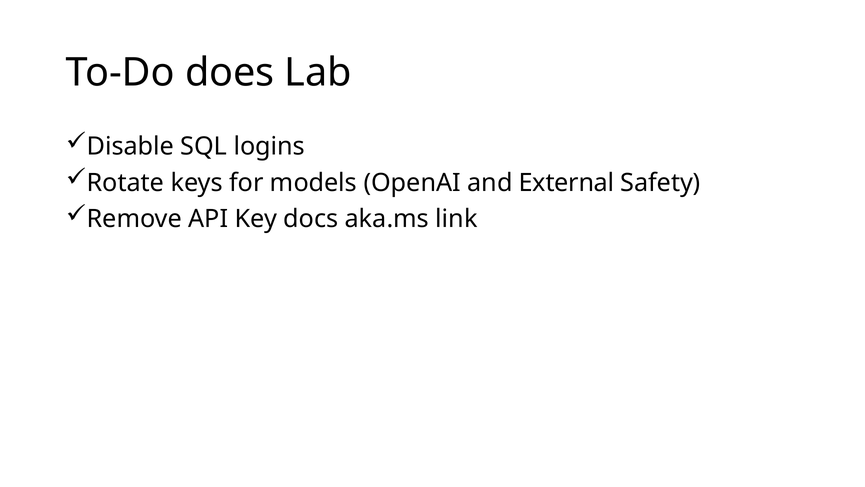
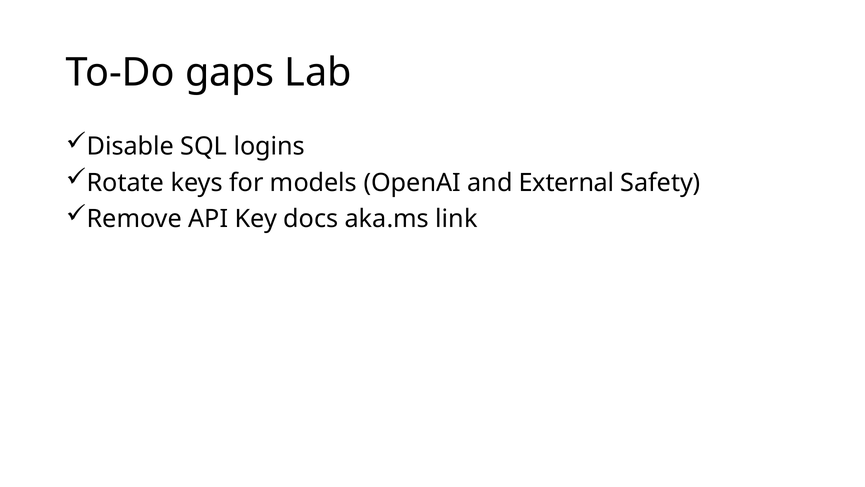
does: does -> gaps
